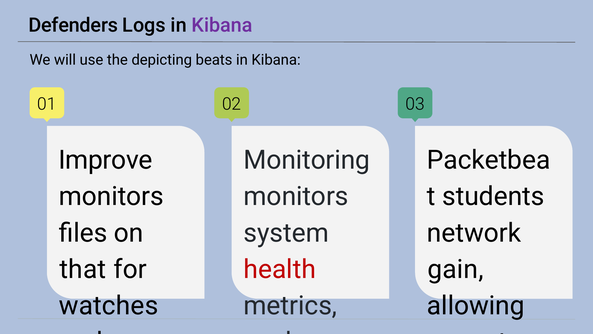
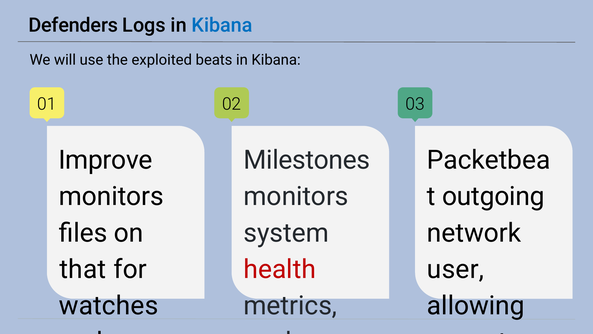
Kibana at (222, 25) colour: purple -> blue
depicting: depicting -> exploited
Monitoring: Monitoring -> Milestones
students: students -> outgoing
gain at (455, 269): gain -> user
